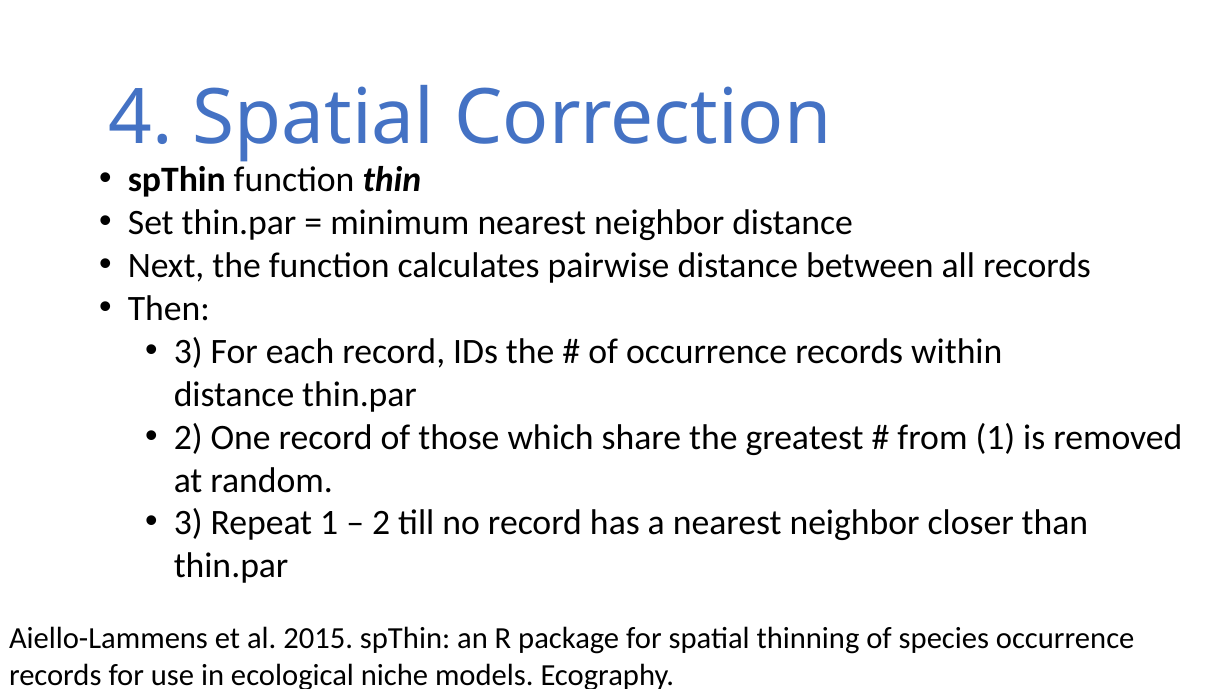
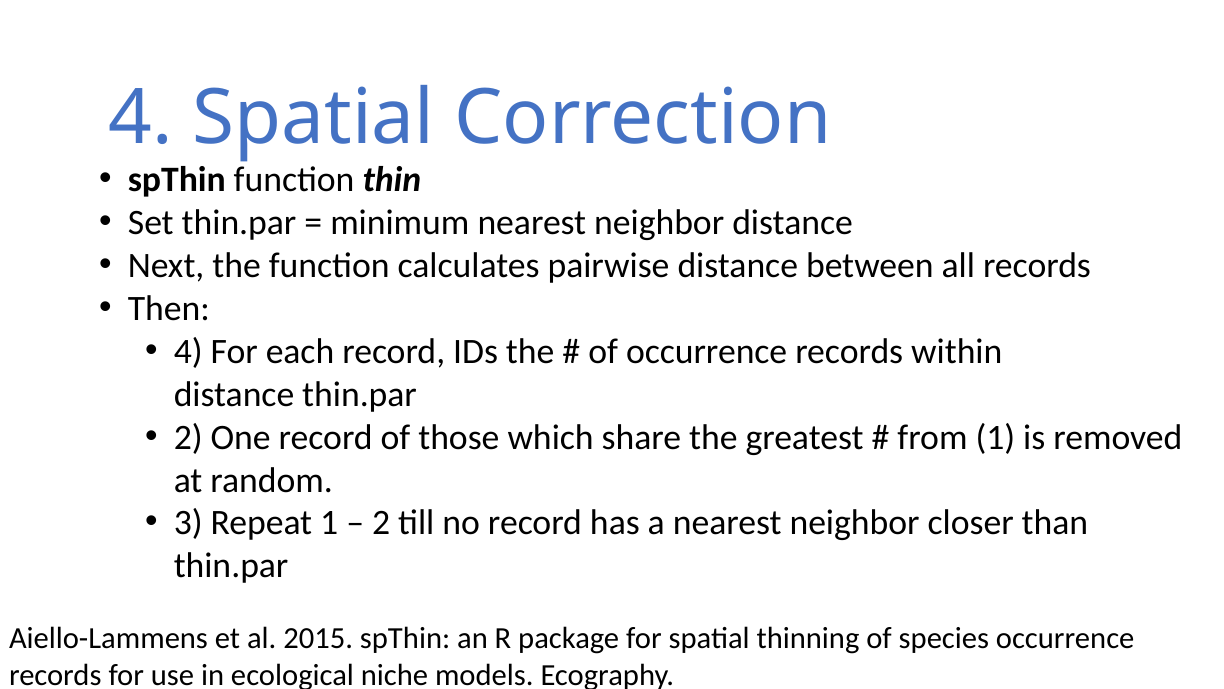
3 at (188, 351): 3 -> 4
